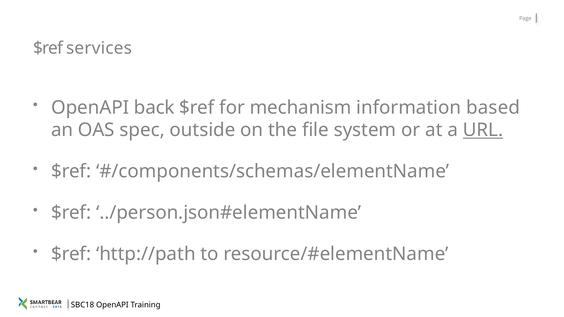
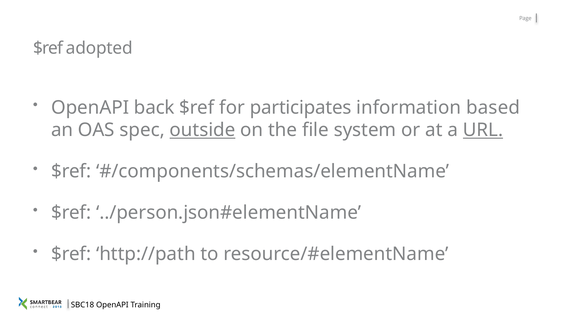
services: services -> adopted
mechanism: mechanism -> participates
outside underline: none -> present
